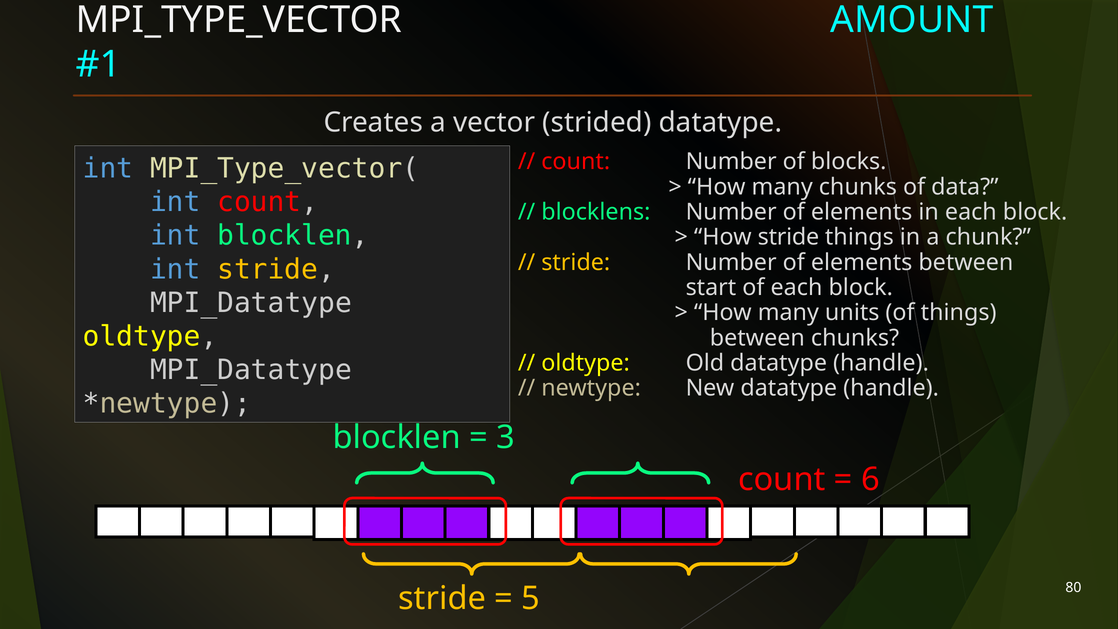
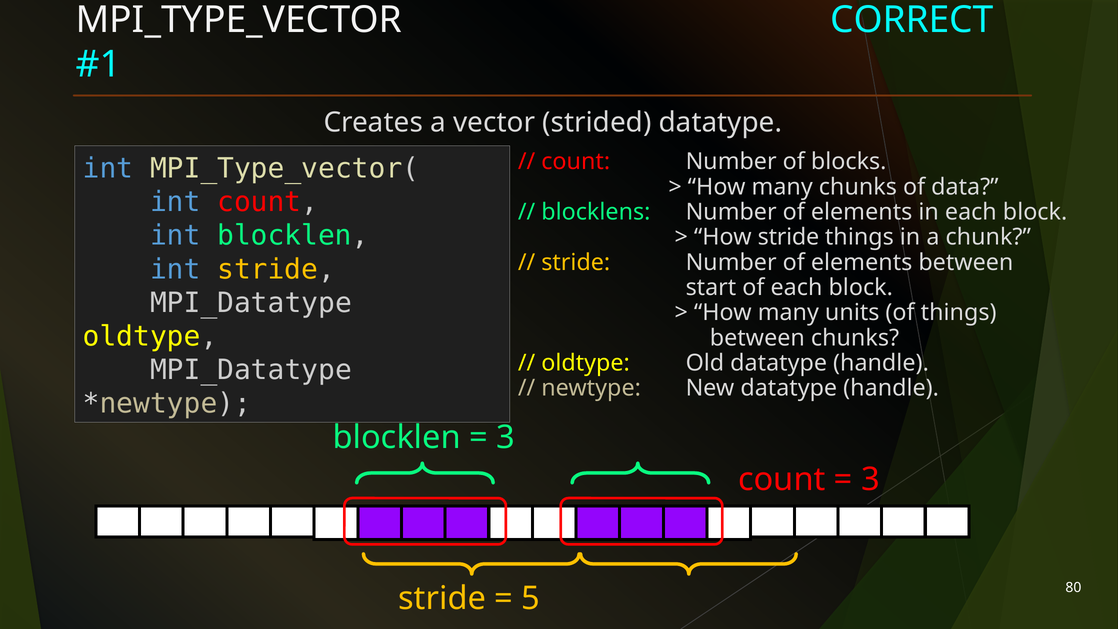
AMOUNT: AMOUNT -> CORRECT
6 at (870, 479): 6 -> 3
